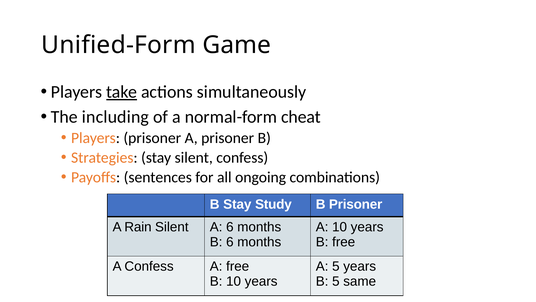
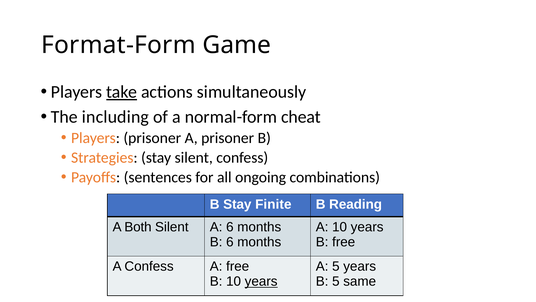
Unified-Form: Unified-Form -> Format-Form
Study: Study -> Finite
B Prisoner: Prisoner -> Reading
Rain: Rain -> Both
years at (261, 281) underline: none -> present
